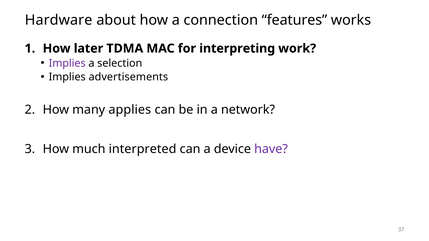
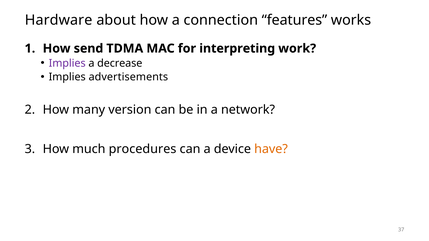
later: later -> send
selection: selection -> decrease
applies: applies -> version
interpreted: interpreted -> procedures
have colour: purple -> orange
